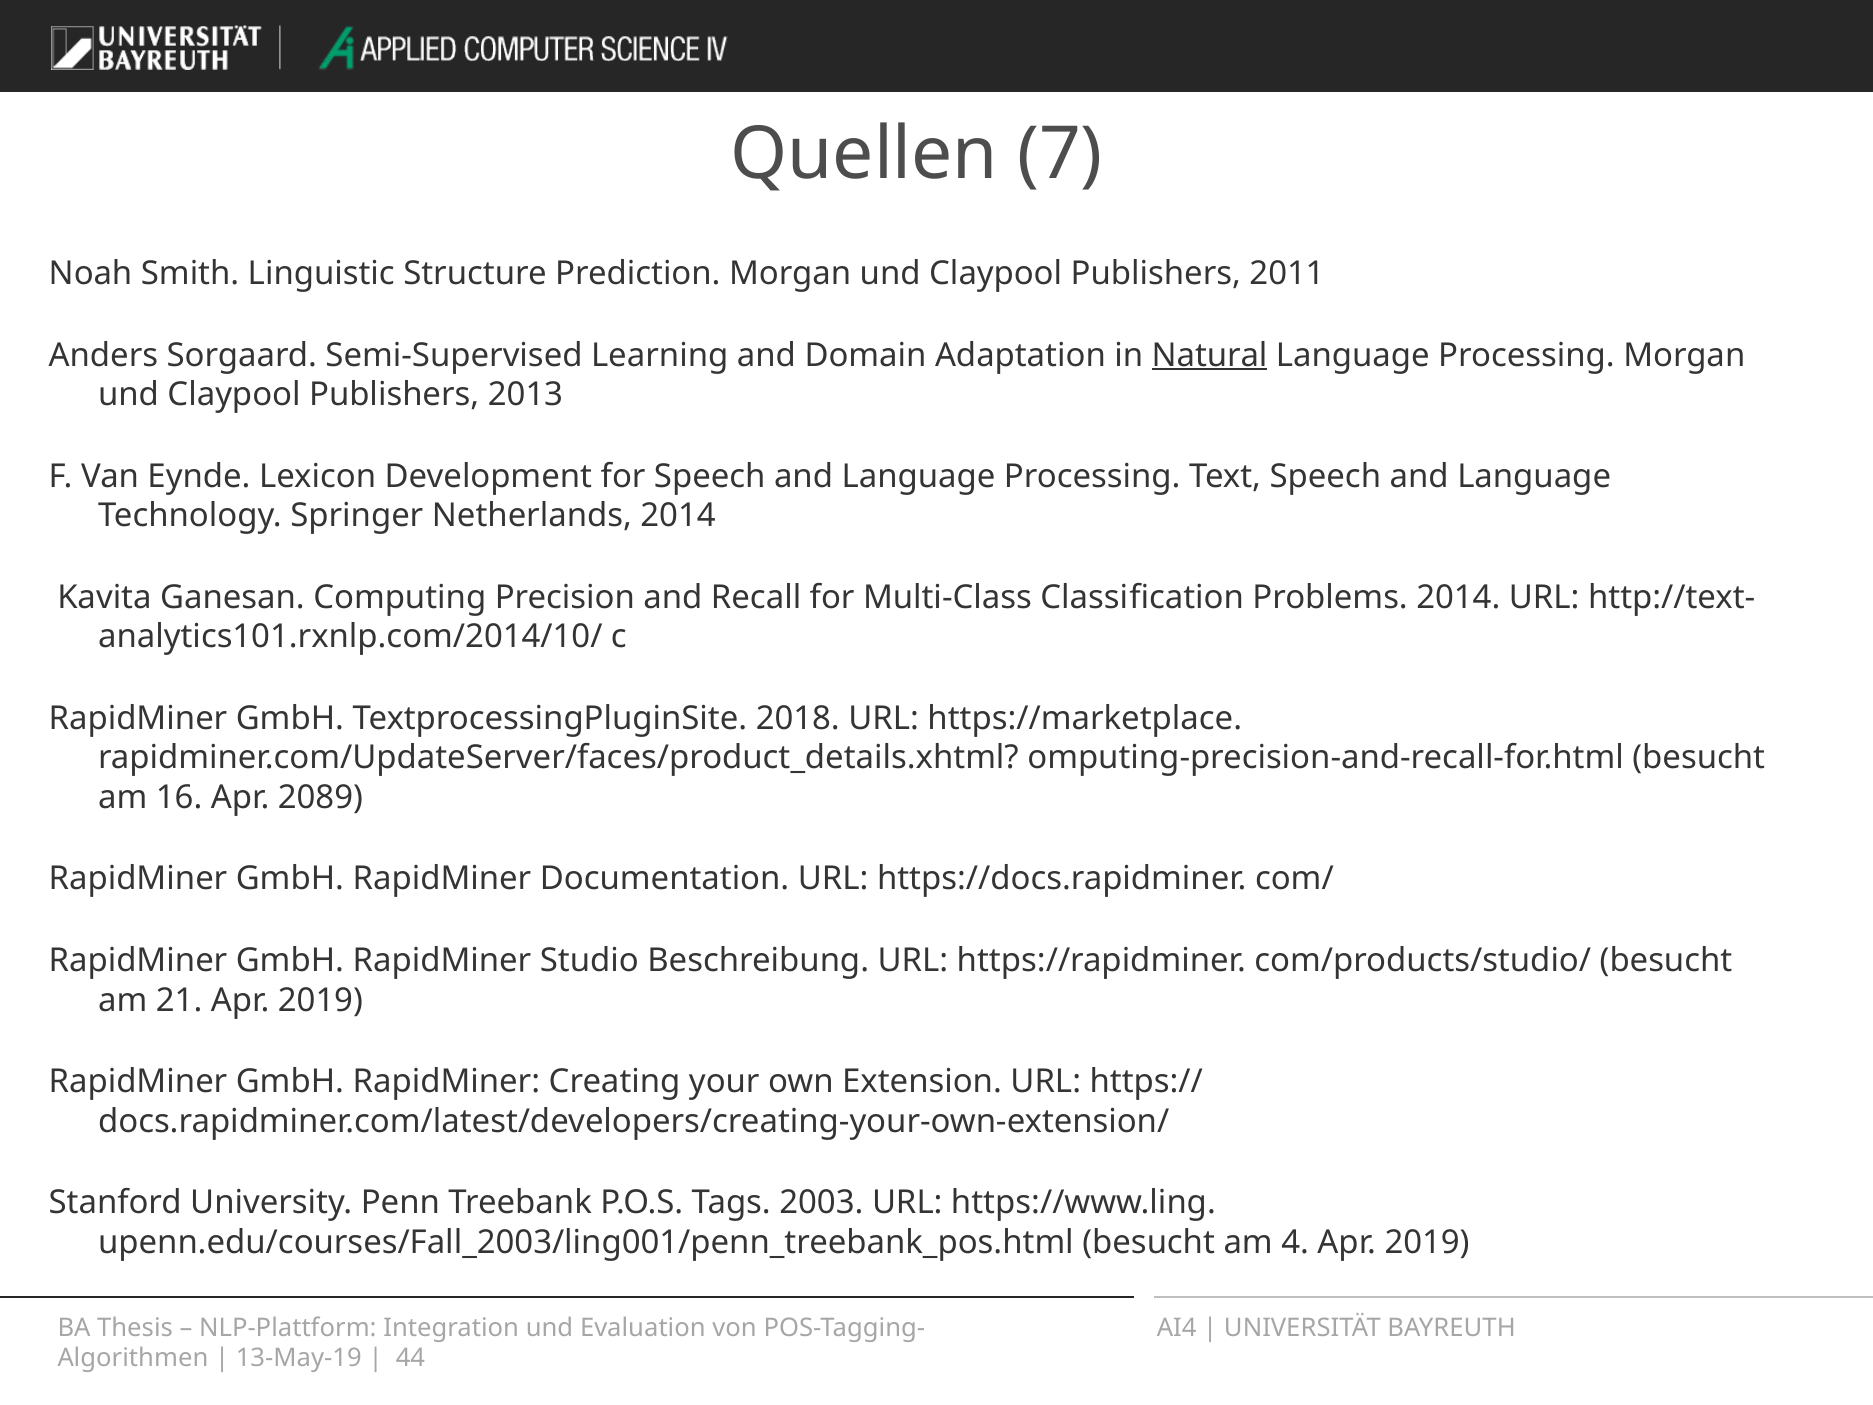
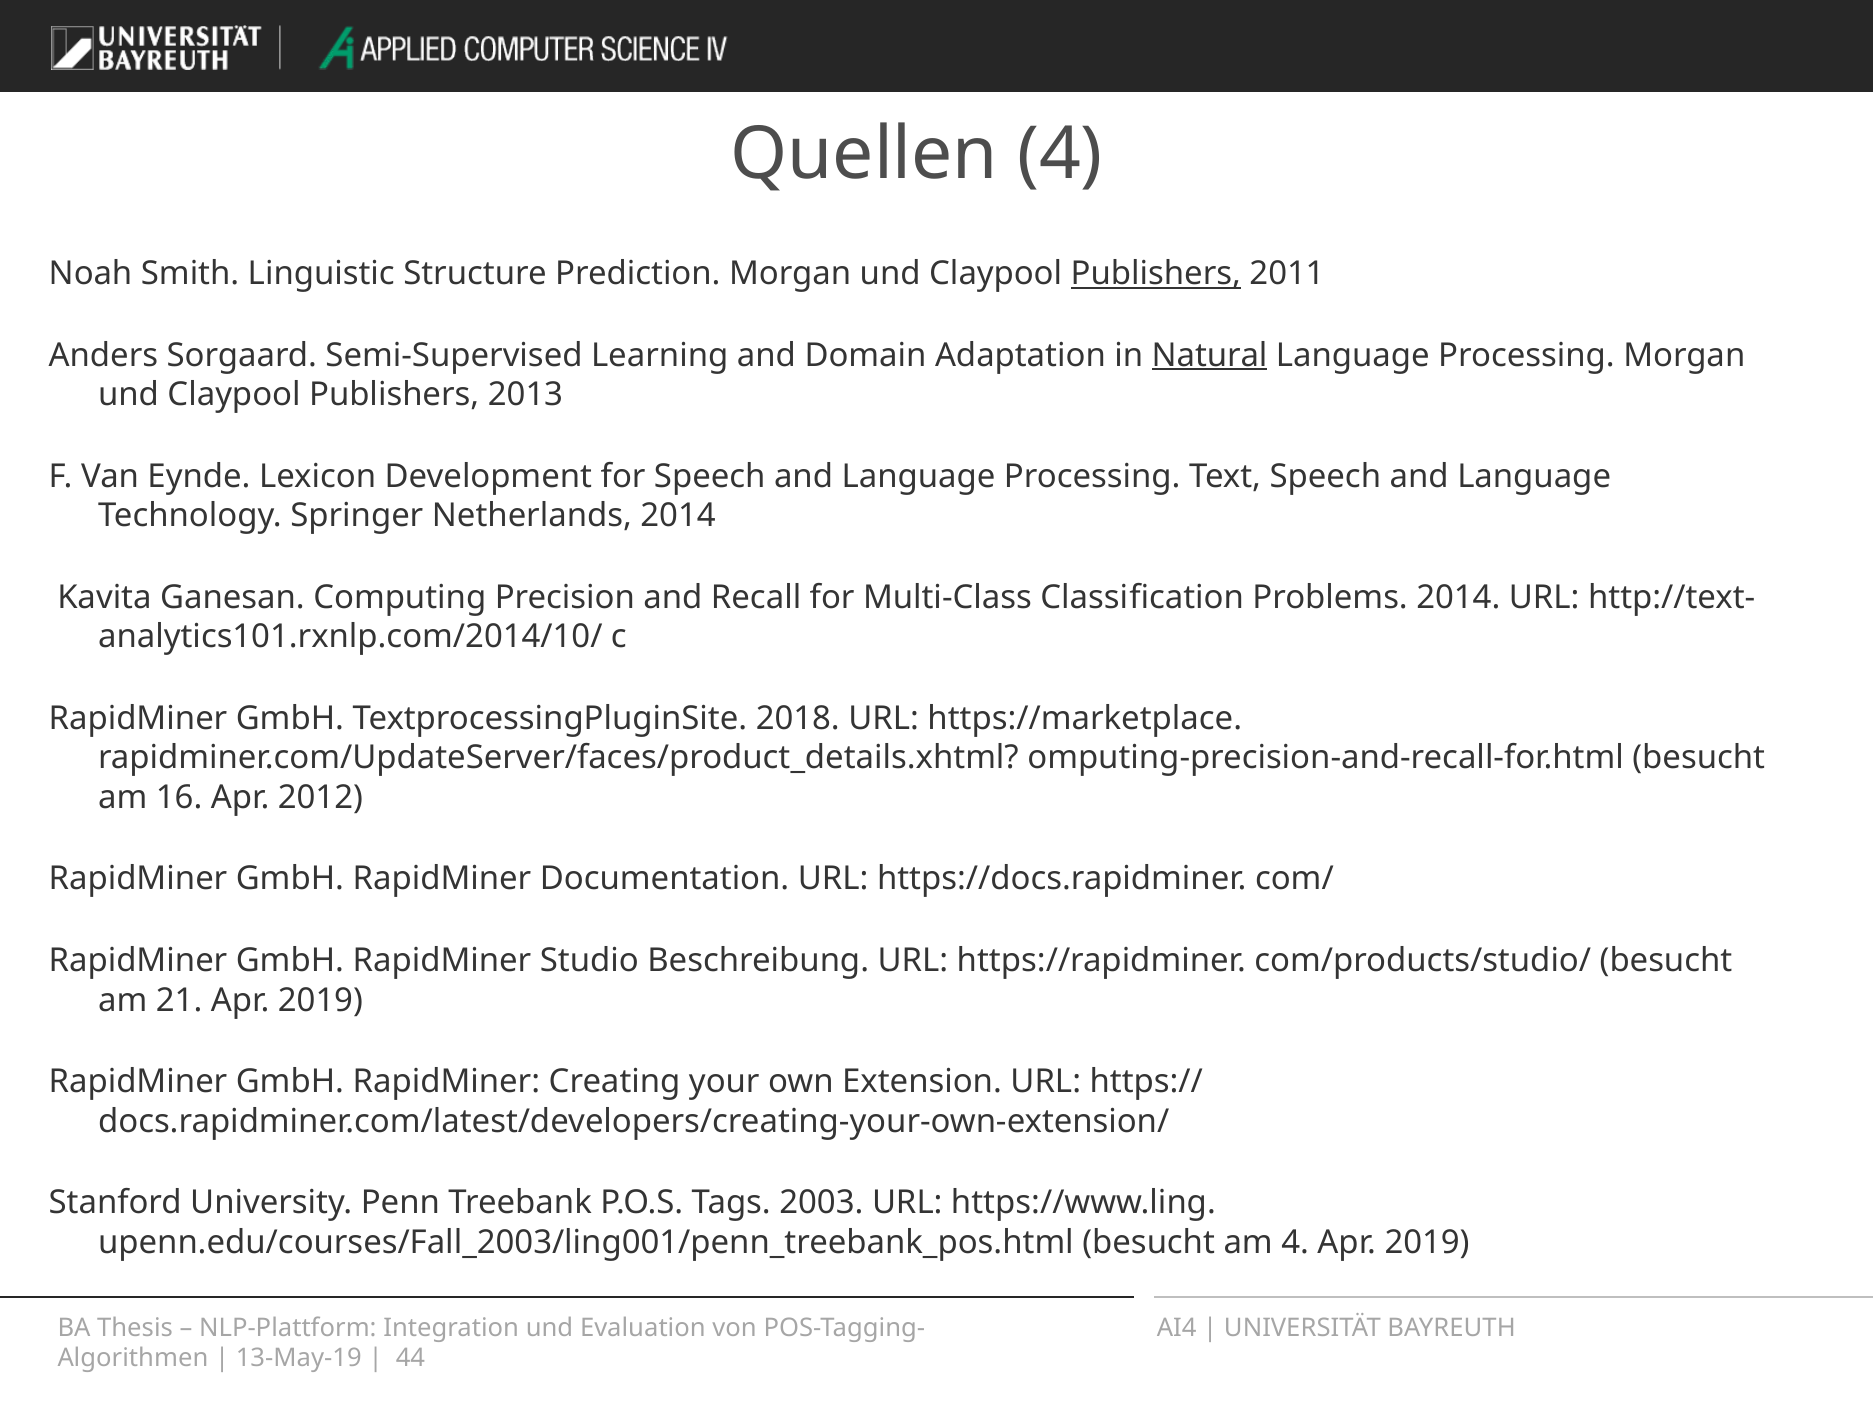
Quellen 7: 7 -> 4
Publishers at (1156, 274) underline: none -> present
2089: 2089 -> 2012
